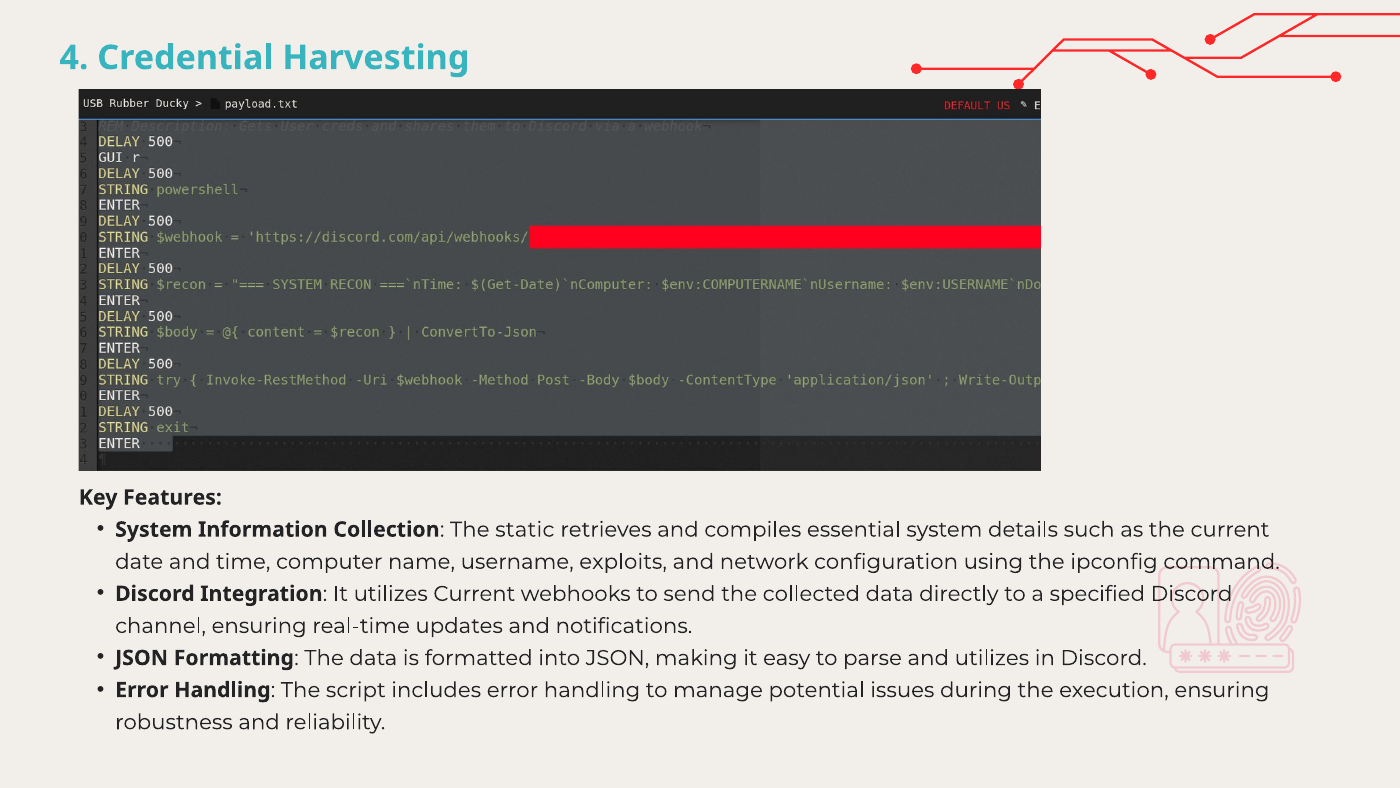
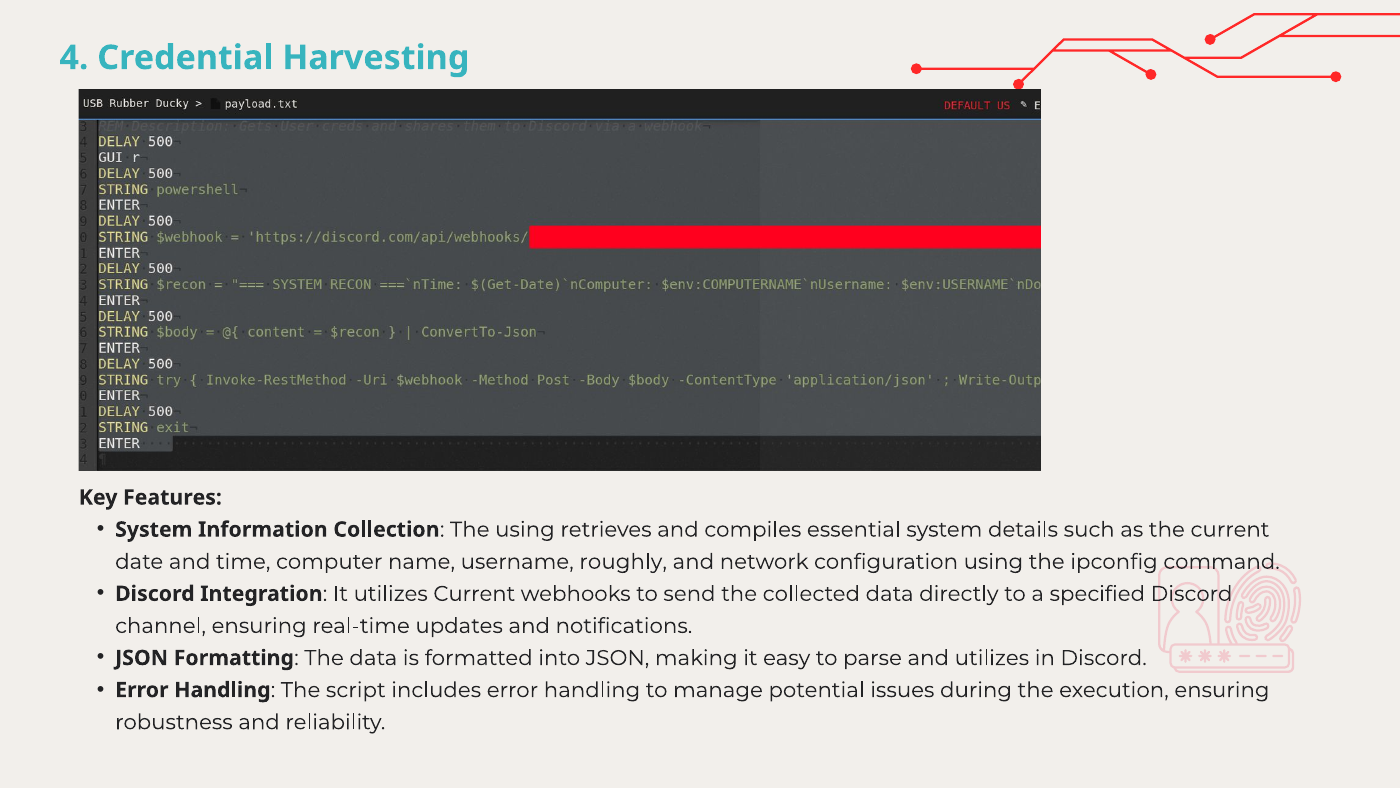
The static: static -> using
exploits: exploits -> roughly
